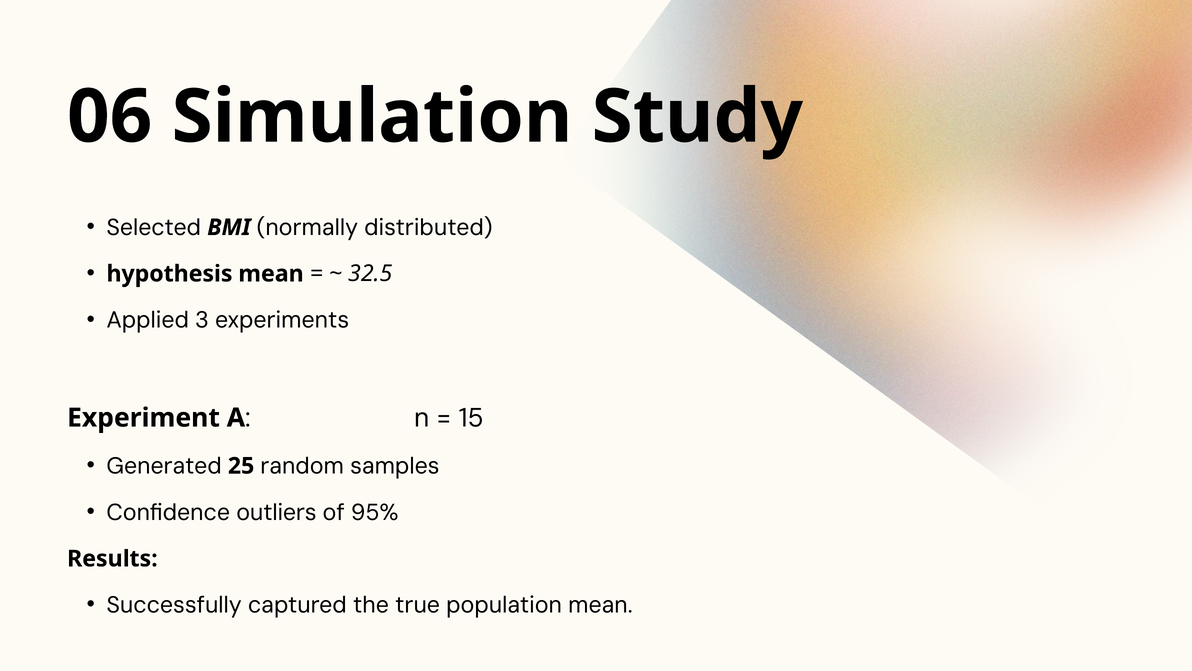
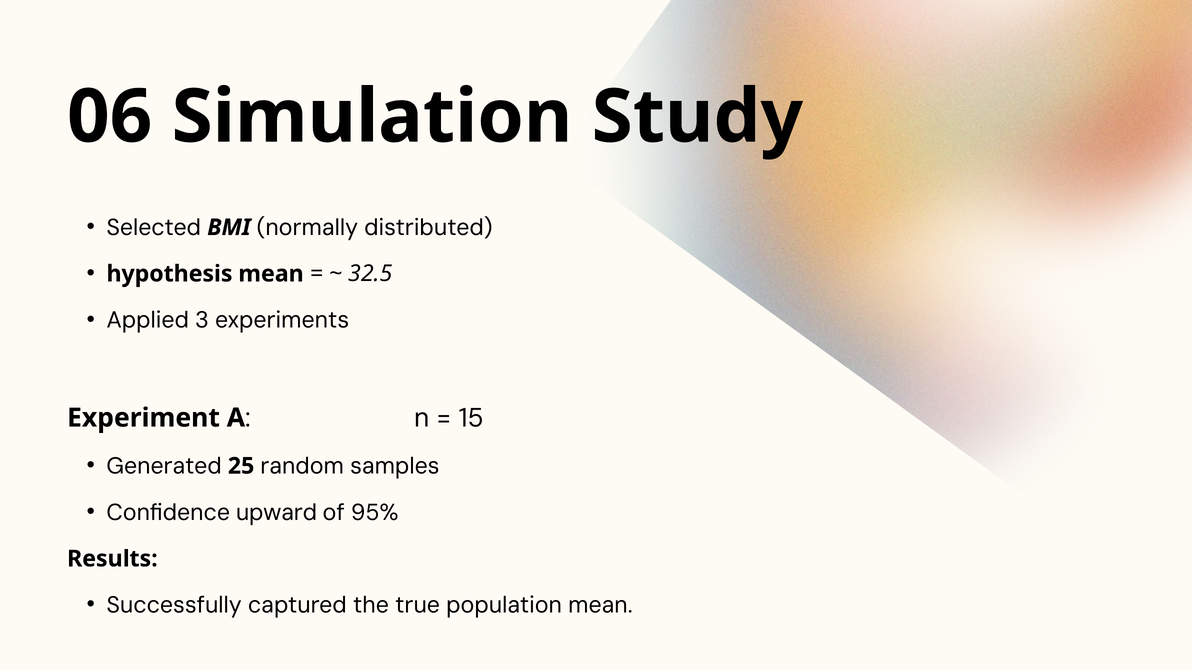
outliers: outliers -> upward
